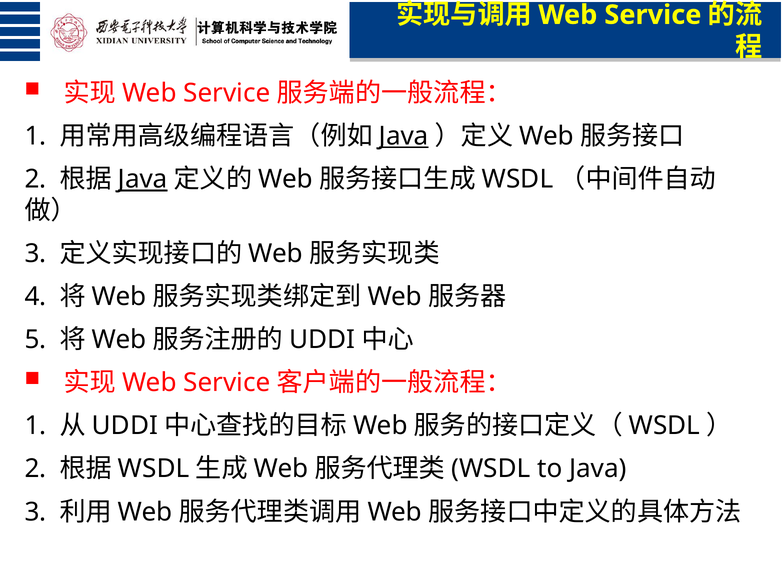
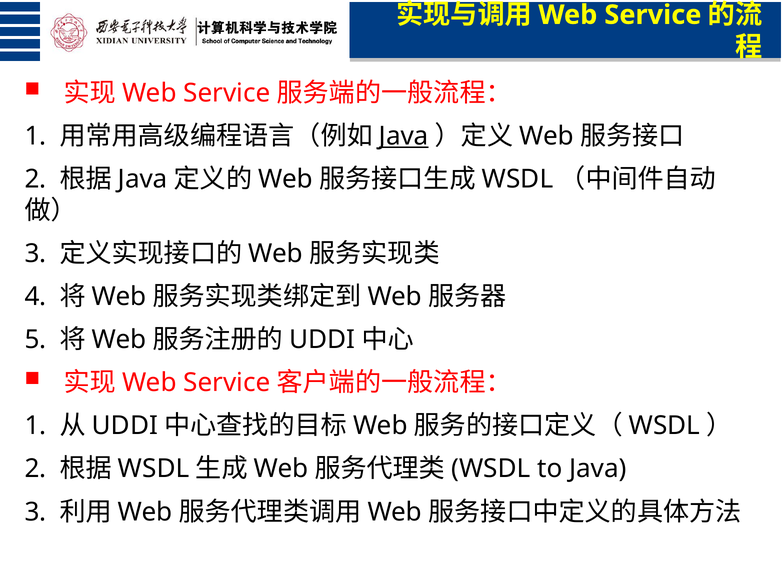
Java at (143, 179) underline: present -> none
